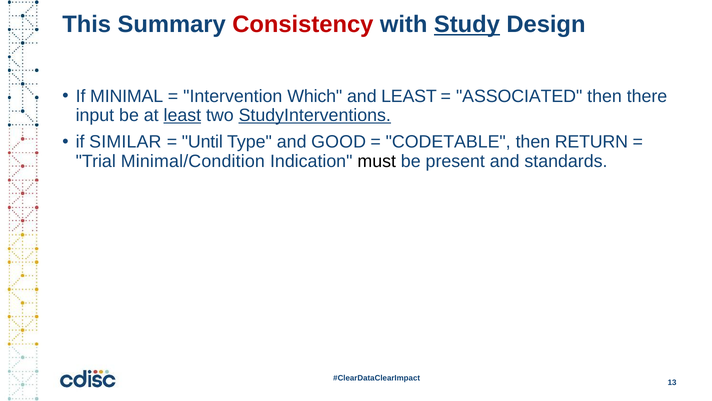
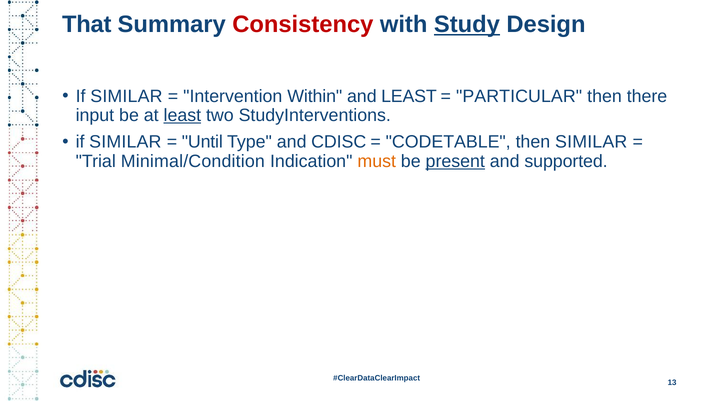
This: This -> That
MINIMAL at (127, 96): MINIMAL -> SIMILAR
Which: Which -> Within
ASSOCIATED: ASSOCIATED -> PARTICULAR
StudyInterventions underline: present -> none
GOOD: GOOD -> CDISC
then RETURN: RETURN -> SIMILAR
must colour: black -> orange
present underline: none -> present
standards: standards -> supported
